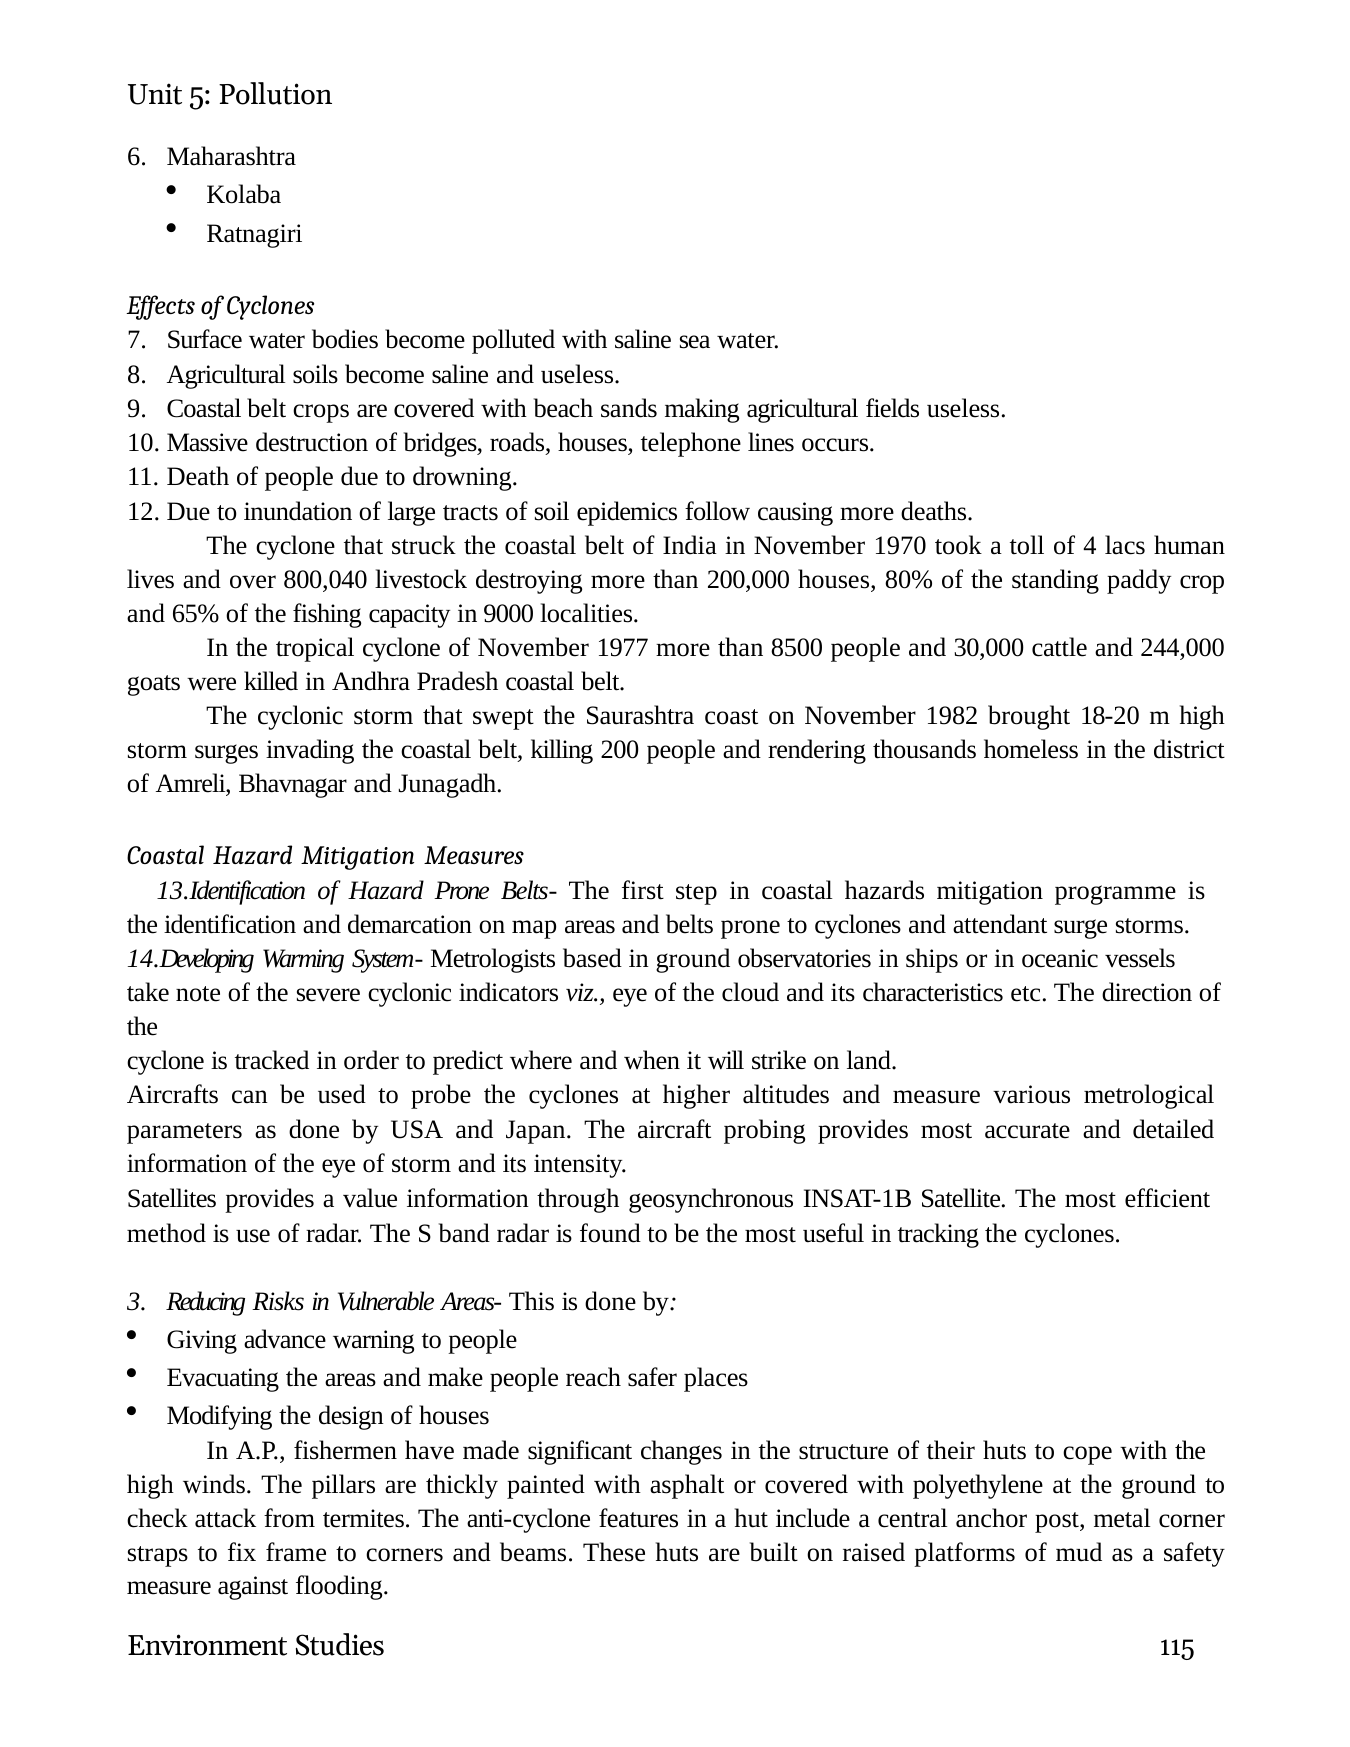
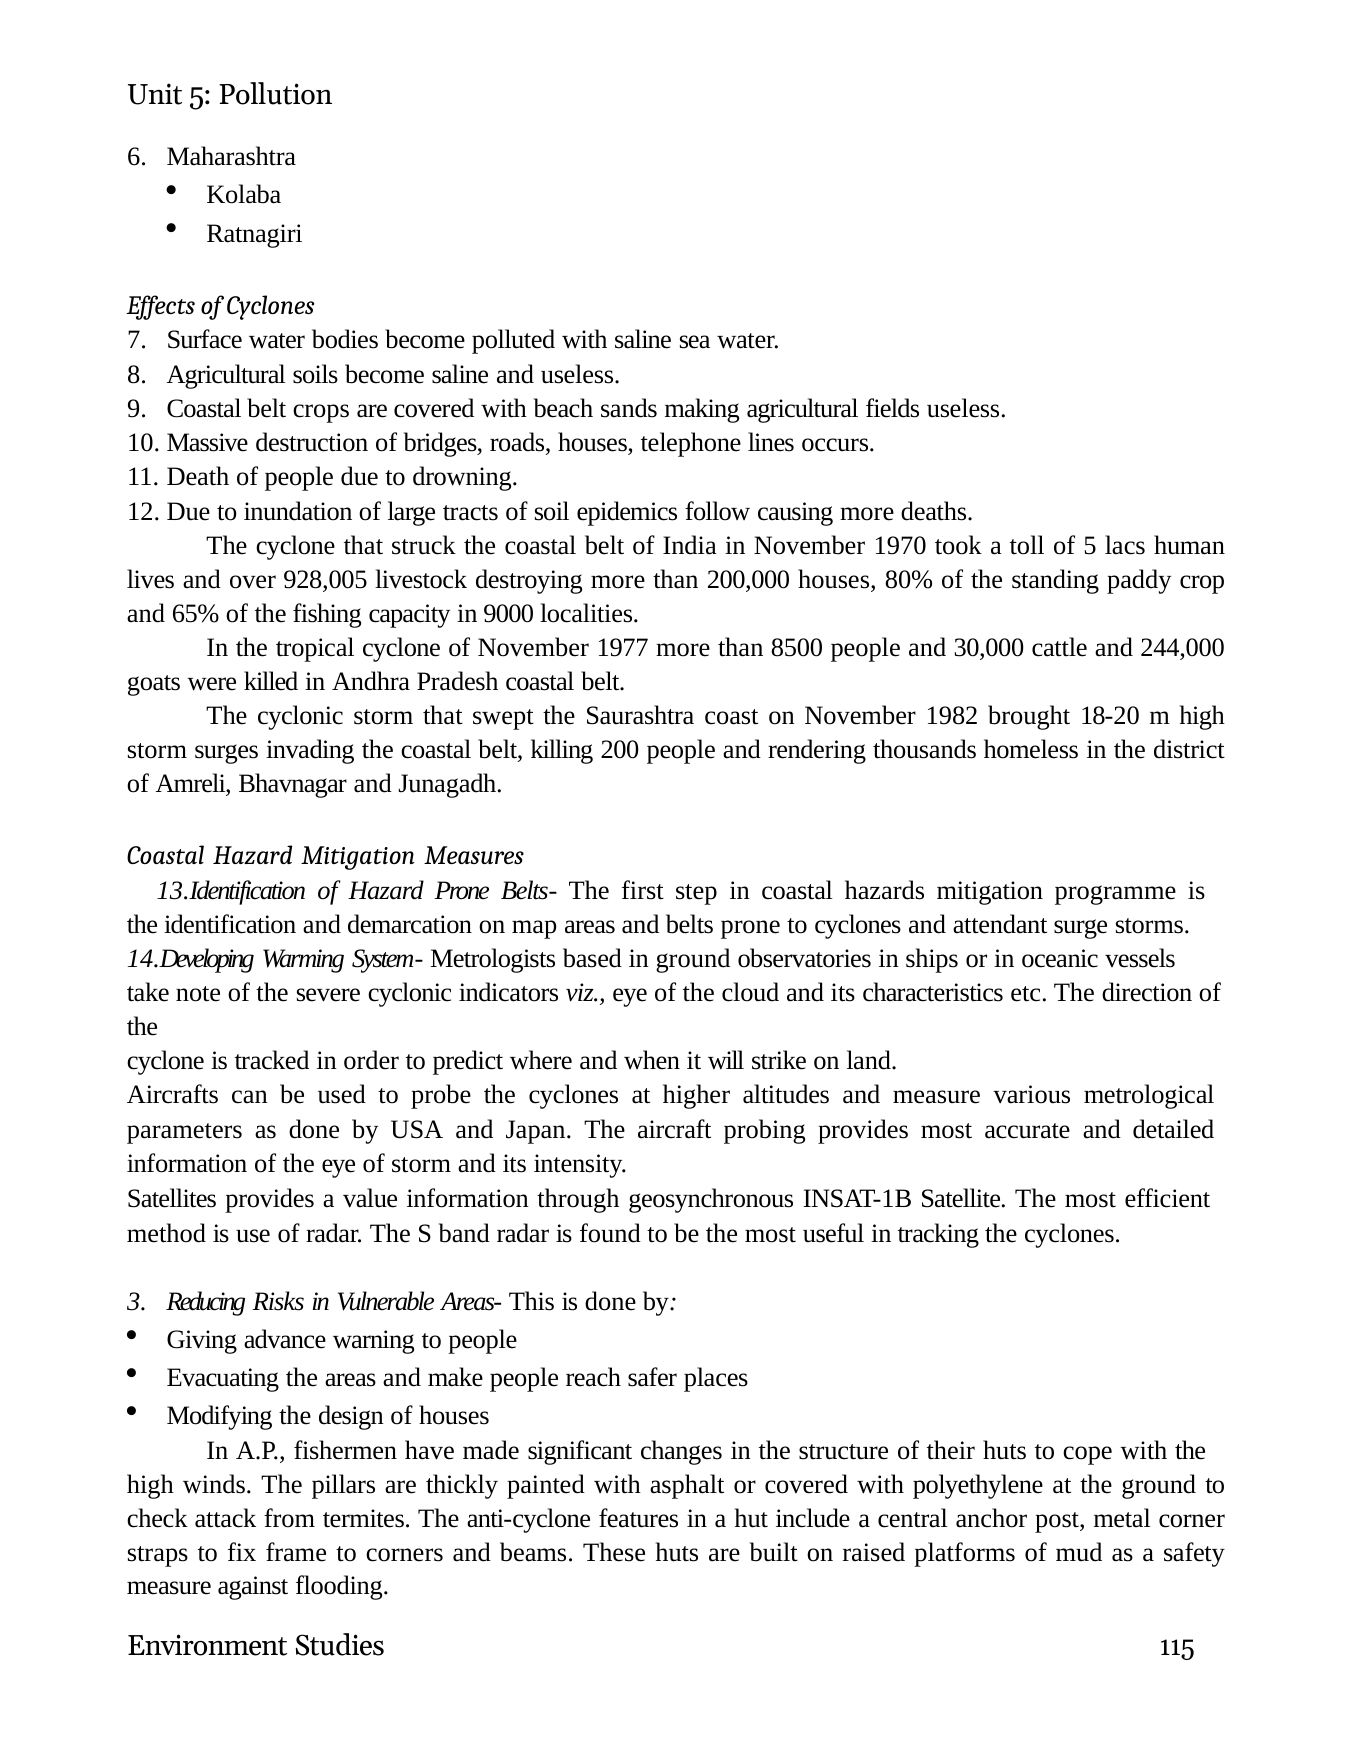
of 4: 4 -> 5
800,040: 800,040 -> 928,005
